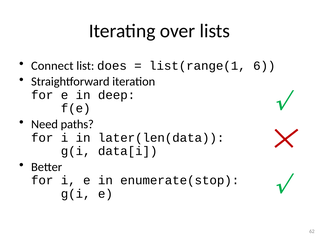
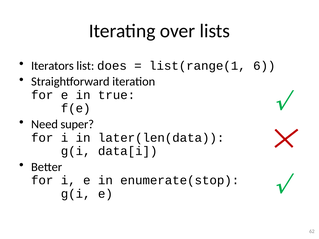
Connect: Connect -> Iterators
deep: deep -> true
paths: paths -> super
